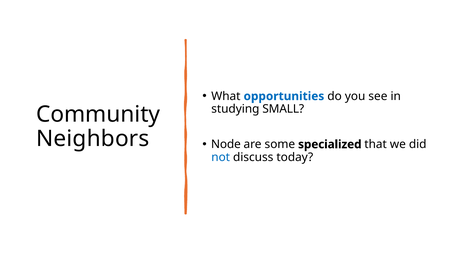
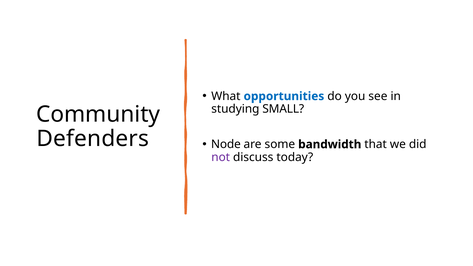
Neighbors: Neighbors -> Defenders
specialized: specialized -> bandwidth
not colour: blue -> purple
